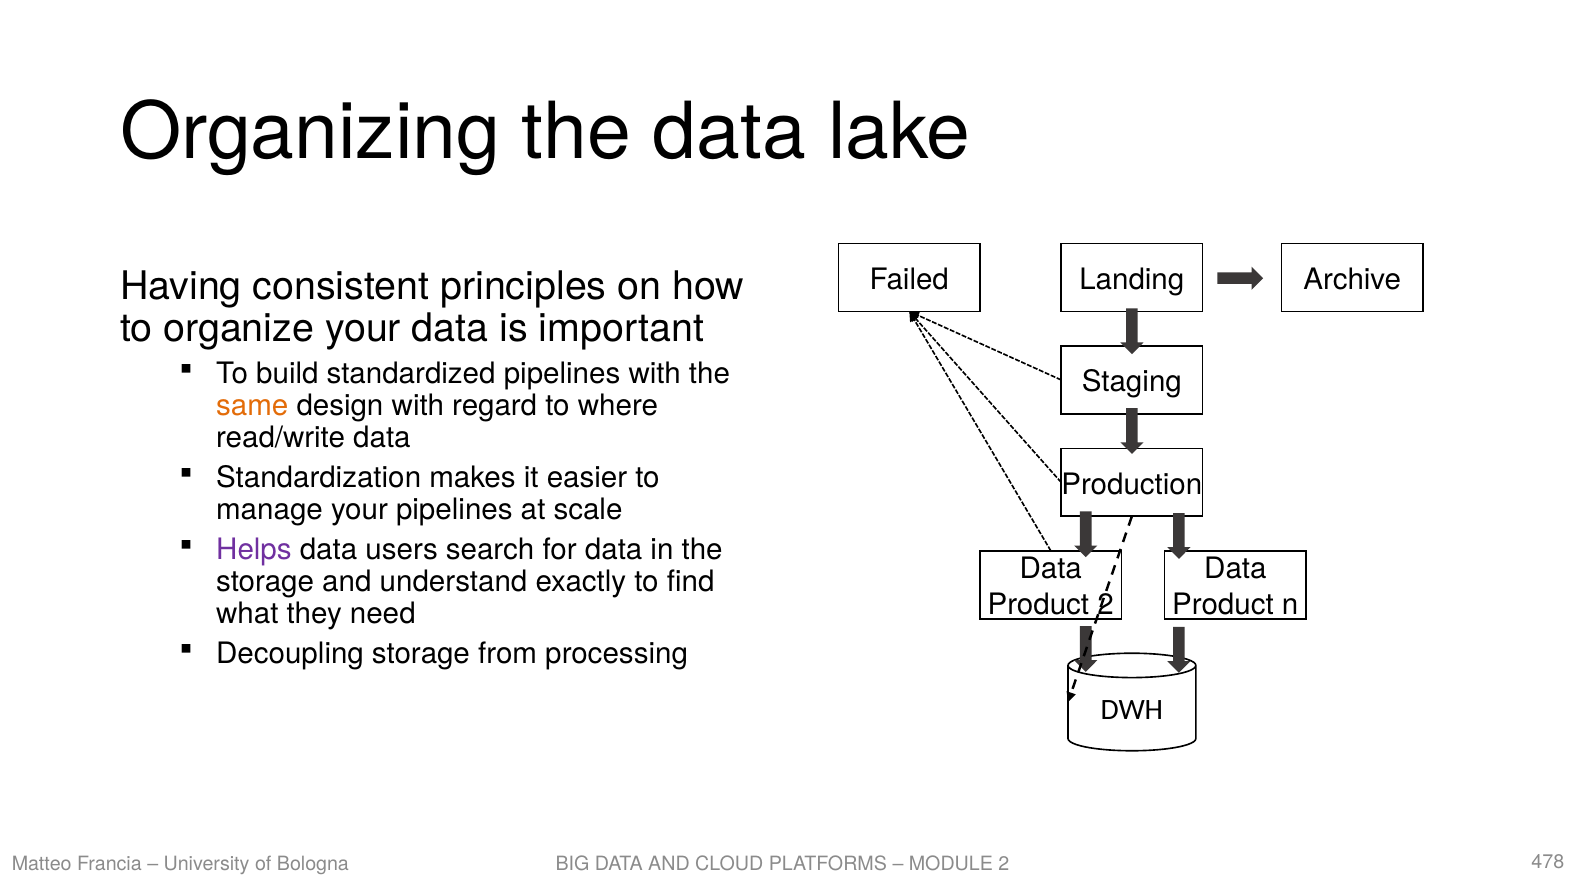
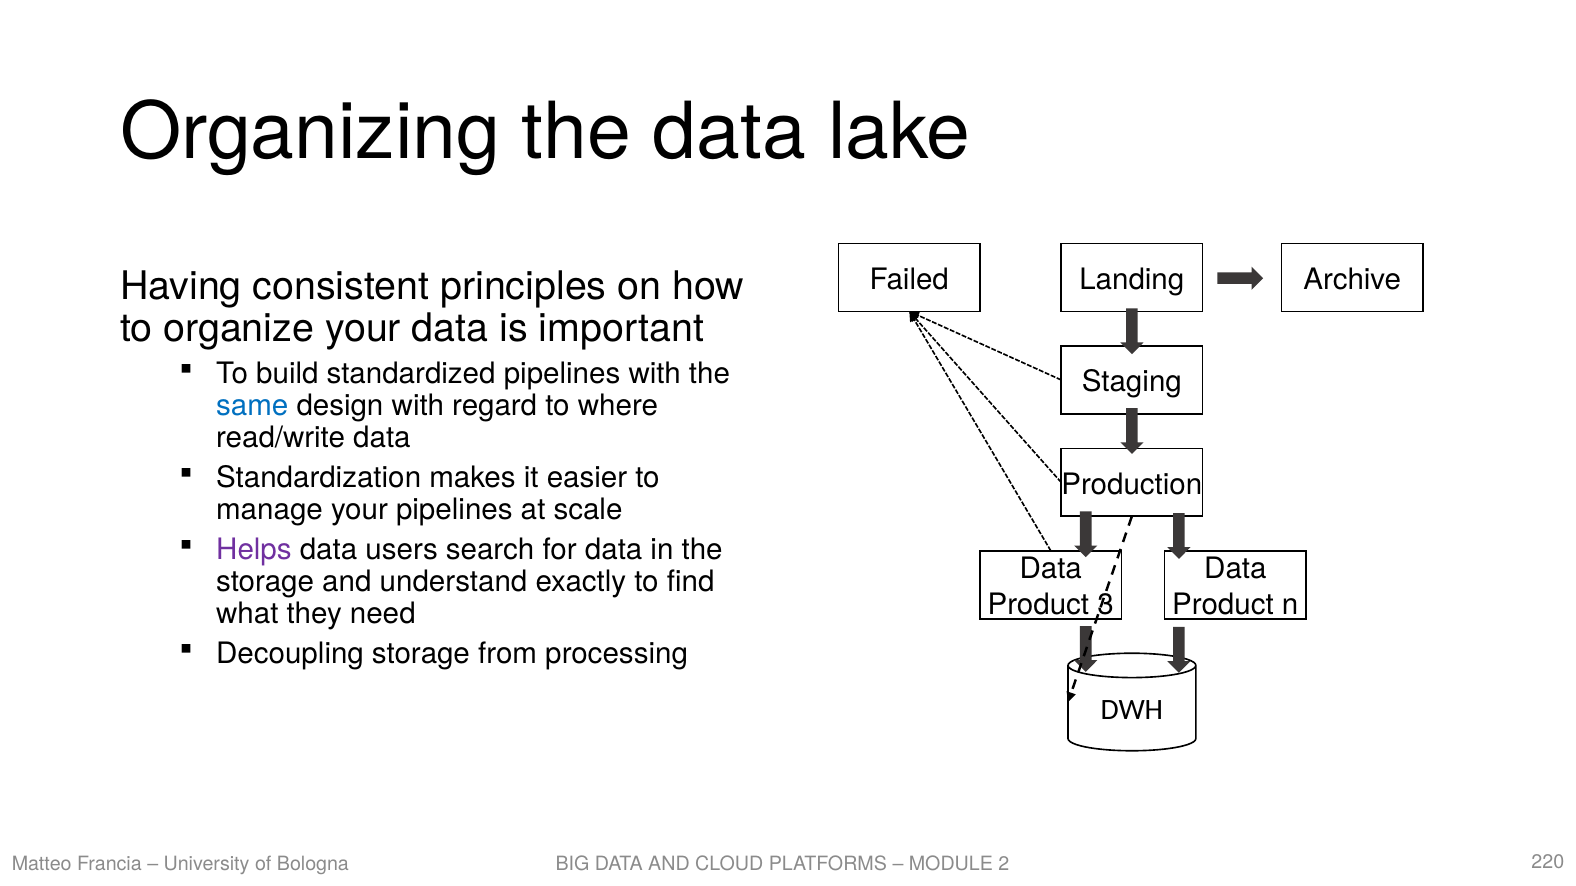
same colour: orange -> blue
Product 2: 2 -> 3
478: 478 -> 220
